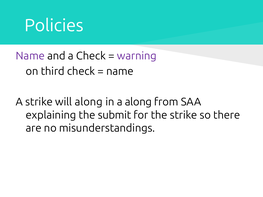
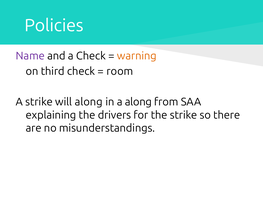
warning colour: purple -> orange
name at (120, 71): name -> room
submit: submit -> drivers
